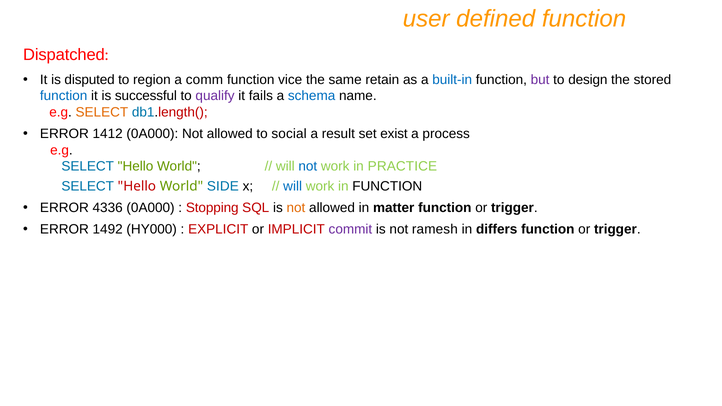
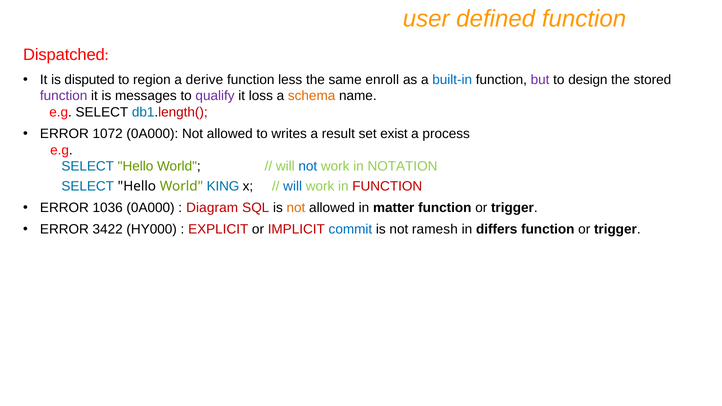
comm: comm -> derive
vice: vice -> less
retain: retain -> enroll
function at (64, 96) colour: blue -> purple
successful: successful -> messages
fails: fails -> loss
schema colour: blue -> orange
SELECT at (102, 112) colour: orange -> black
1412: 1412 -> 1072
social: social -> writes
PRACTICE: PRACTICE -> NOTATION
Hello at (137, 186) colour: red -> black
SIDE: SIDE -> KING
FUNCTION at (387, 186) colour: black -> red
4336: 4336 -> 1036
Stopping: Stopping -> Diagram
1492: 1492 -> 3422
commit colour: purple -> blue
